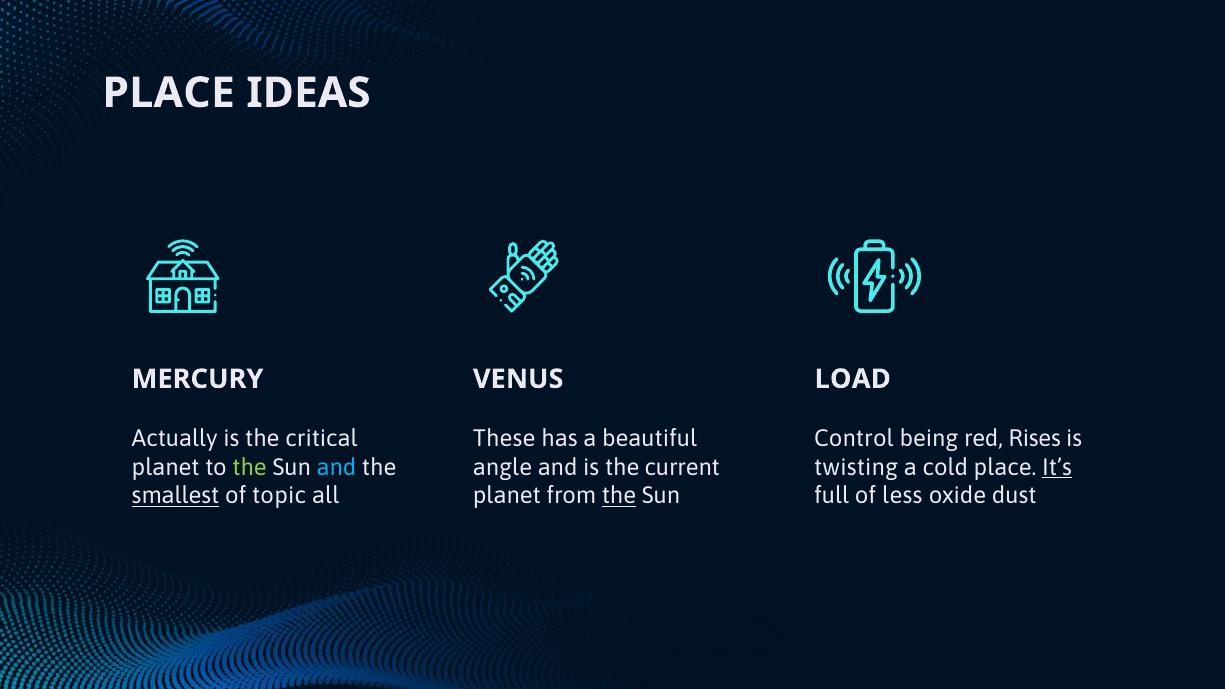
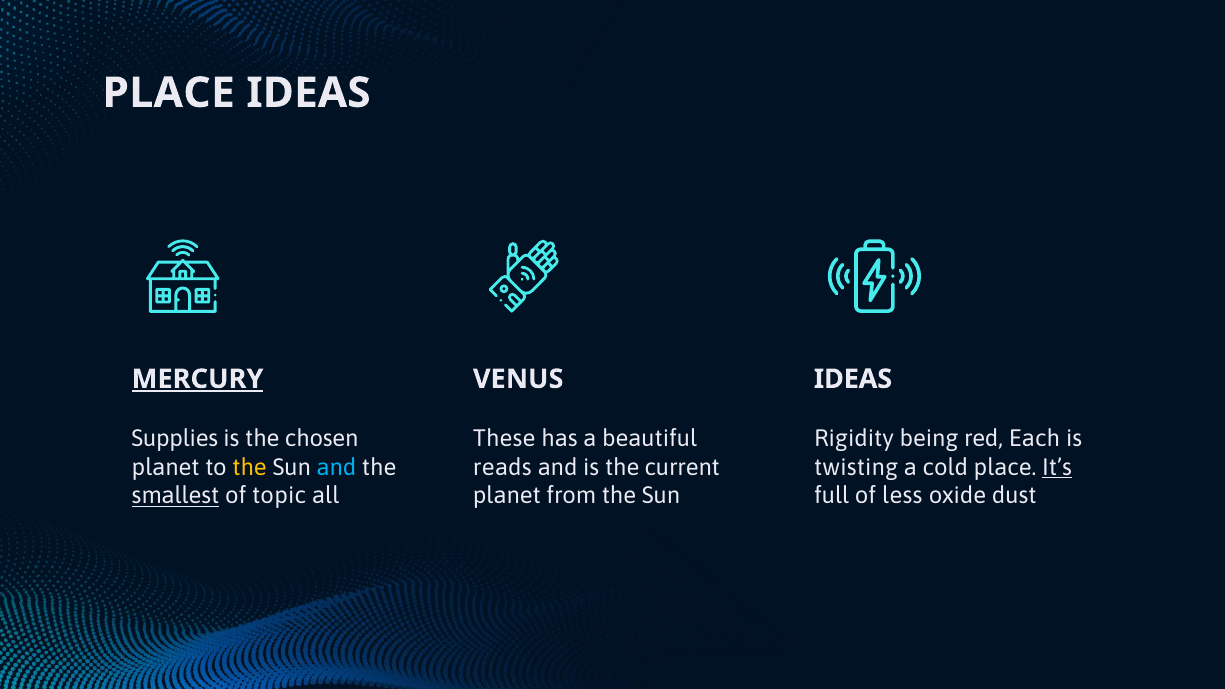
MERCURY underline: none -> present
VENUS LOAD: LOAD -> IDEAS
Actually: Actually -> Supplies
critical: critical -> chosen
Control: Control -> Rigidity
Rises: Rises -> Each
the at (250, 467) colour: light green -> yellow
angle: angle -> reads
the at (619, 496) underline: present -> none
